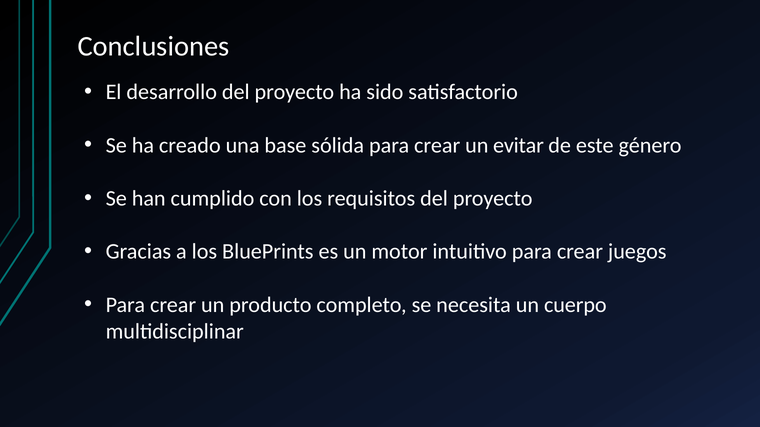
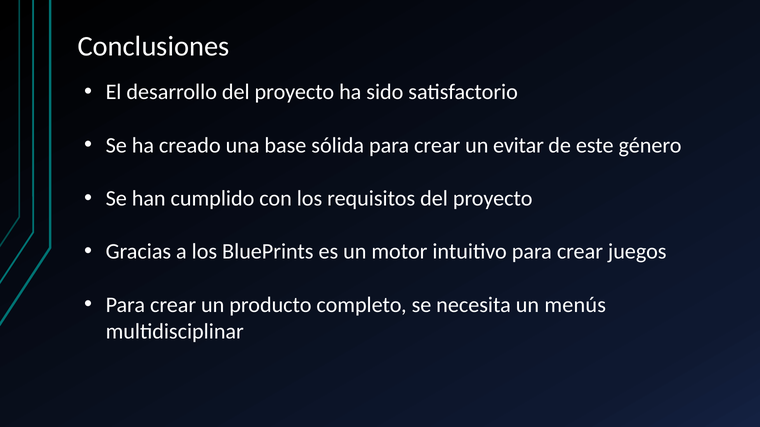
cuerpo: cuerpo -> menús
